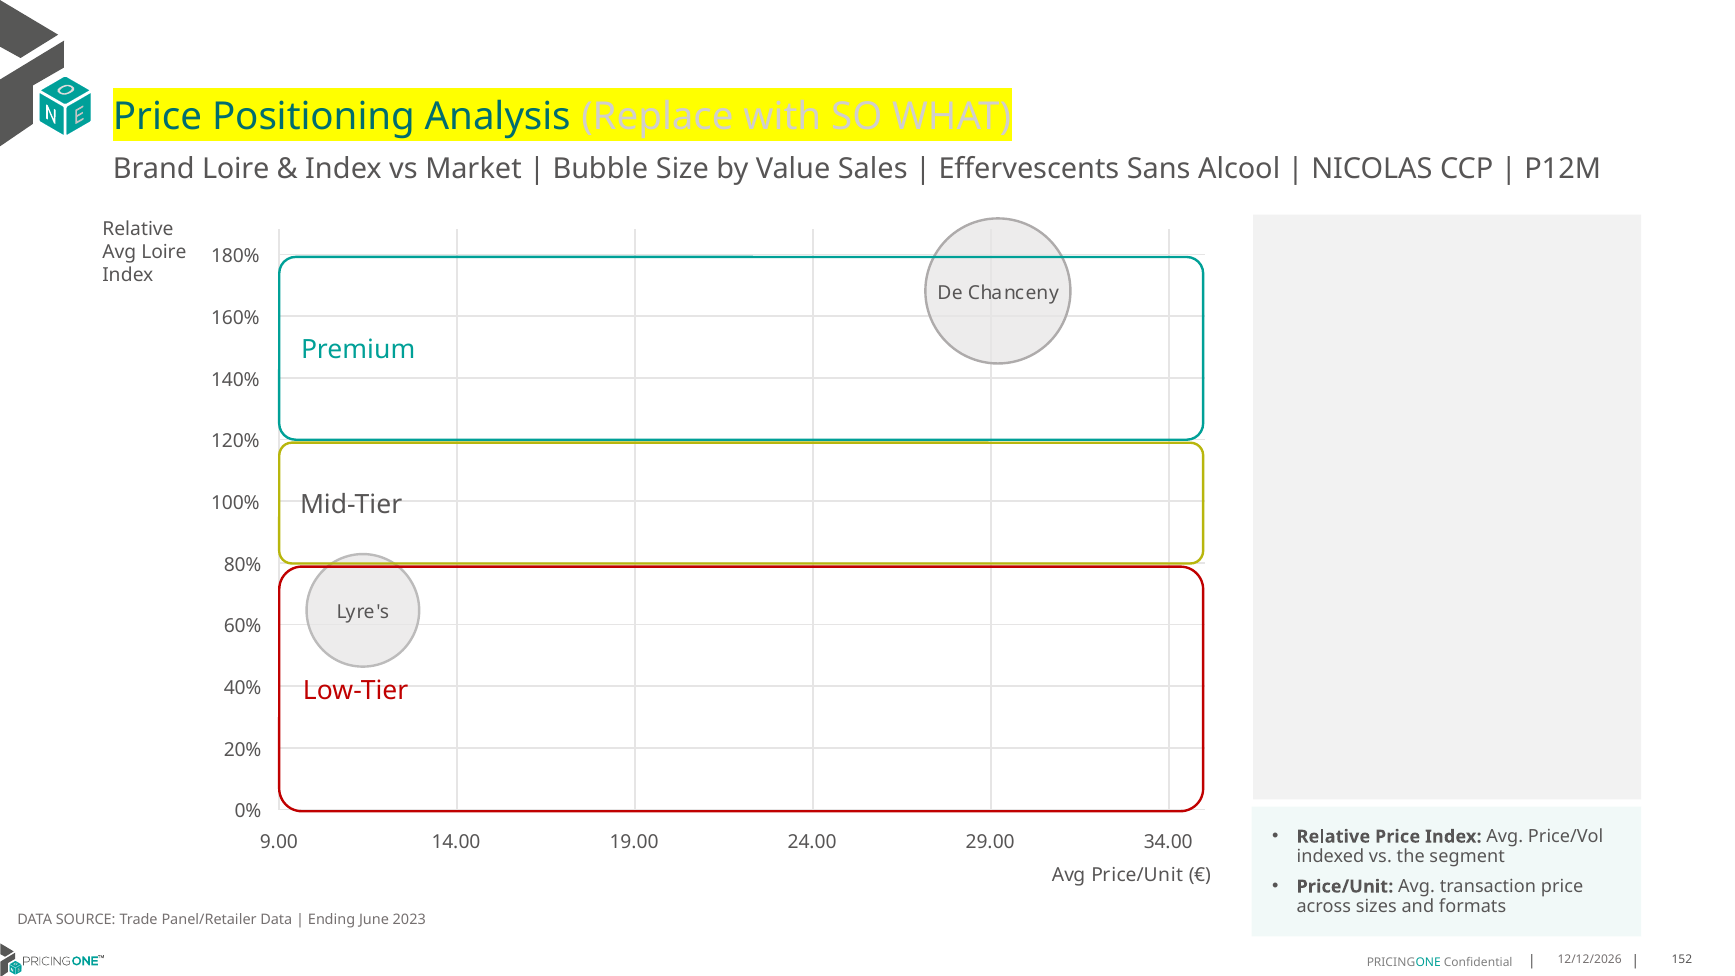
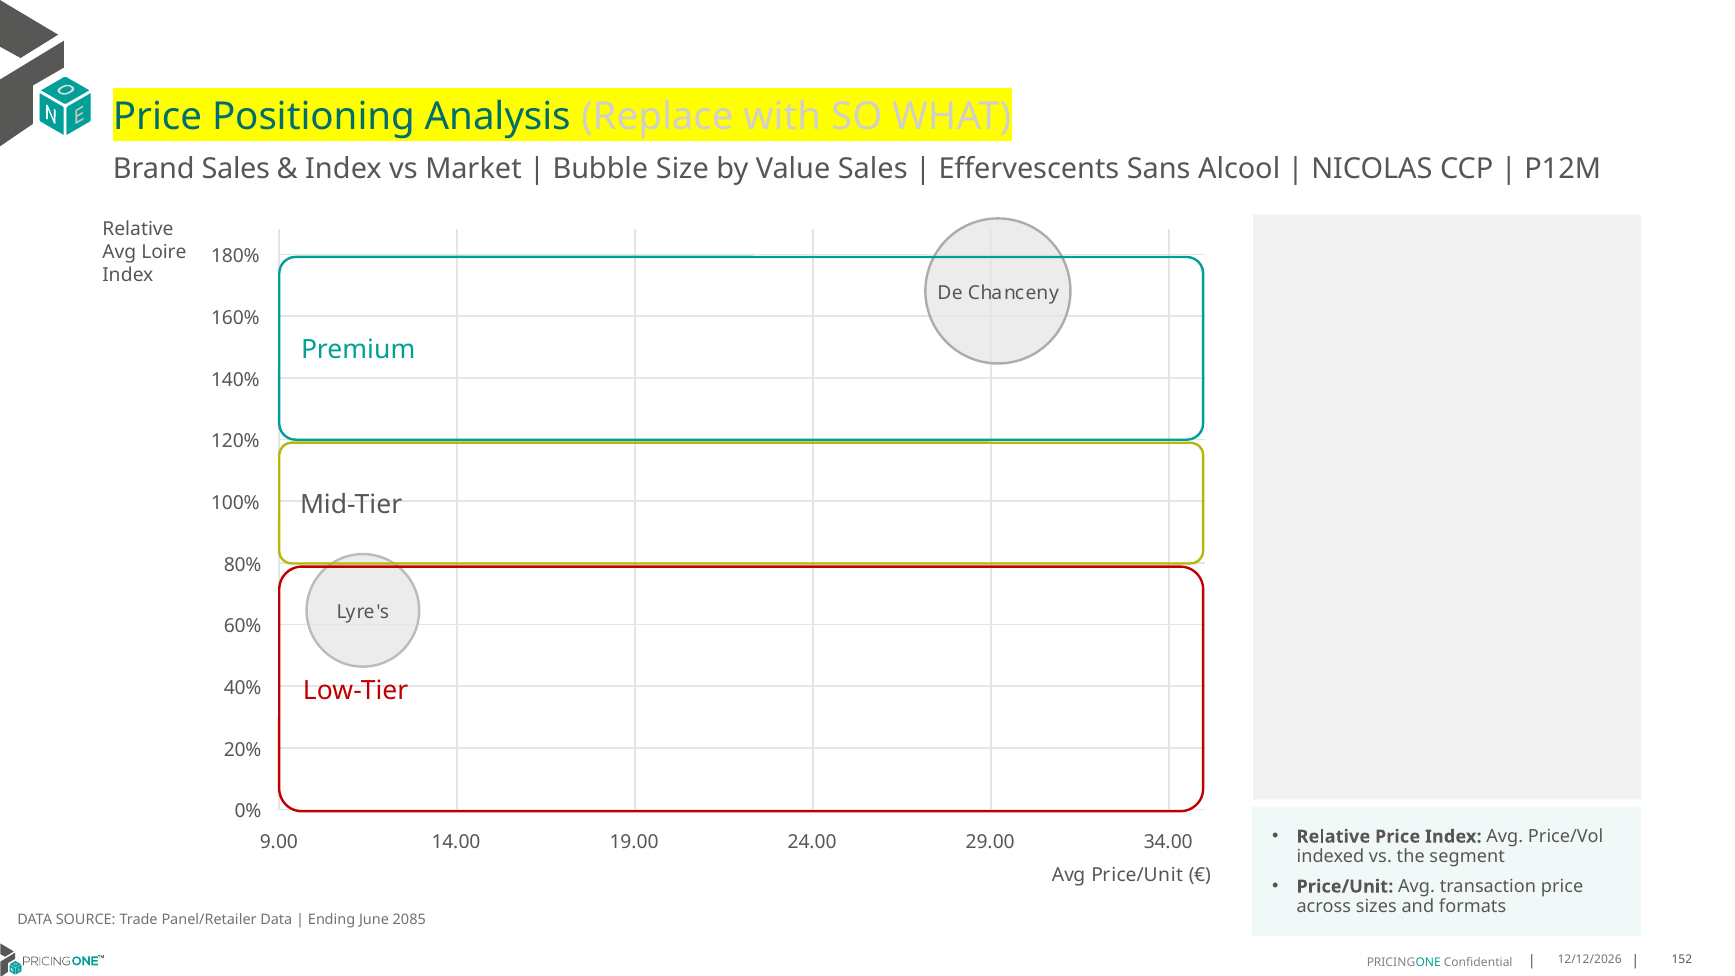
Brand Loire: Loire -> Sales
2023: 2023 -> 2085
